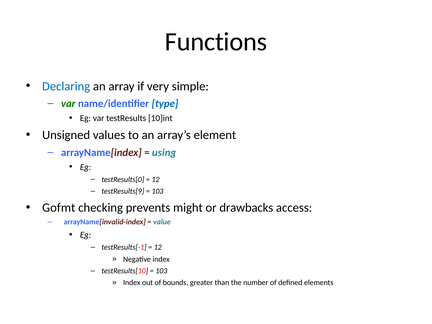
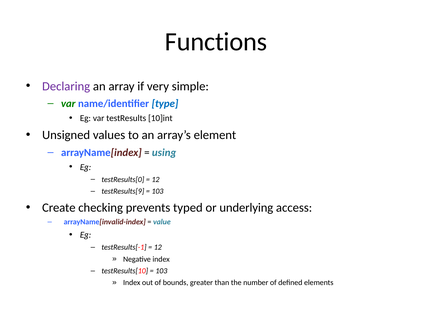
Declaring colour: blue -> purple
Gofmt: Gofmt -> Create
might: might -> typed
drawbacks: drawbacks -> underlying
